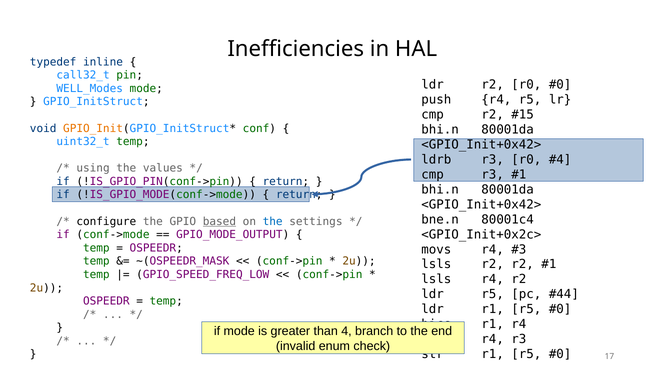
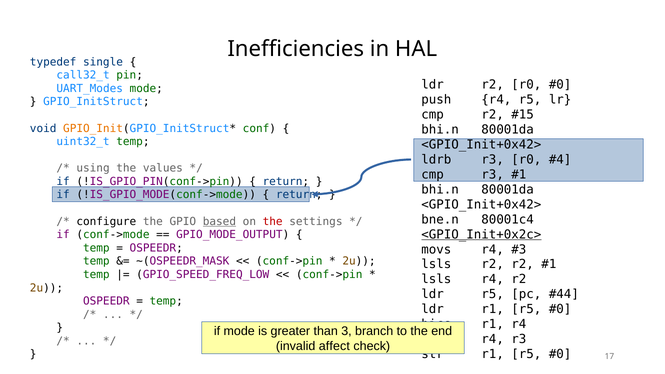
inline: inline -> single
WELL_Modes: WELL_Modes -> UART_Modes
the at (273, 221) colour: blue -> red
<GPIO_Init+0x2c> underline: none -> present
4: 4 -> 3
enum: enum -> affect
